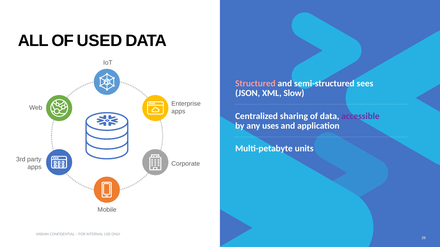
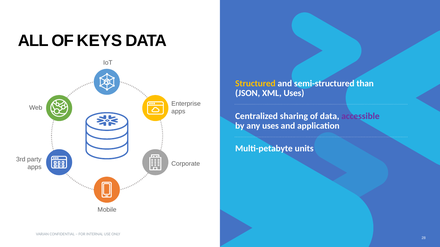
USED: USED -> KEYS
Structured colour: pink -> yellow
sees: sees -> than
XML Slow: Slow -> Uses
